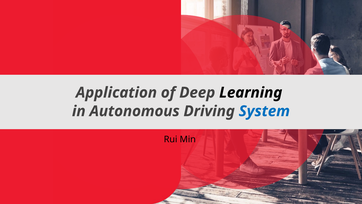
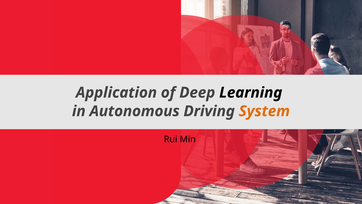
System colour: blue -> orange
